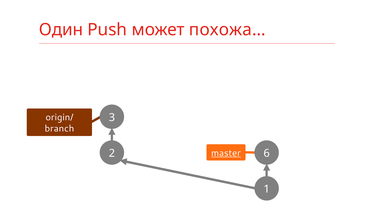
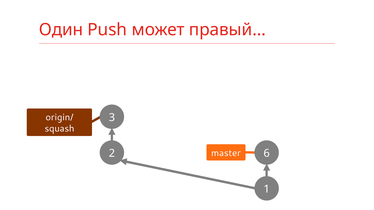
похожа…: похожа… -> правый…
branch: branch -> squash
master underline: present -> none
